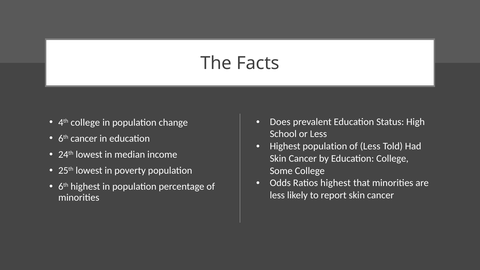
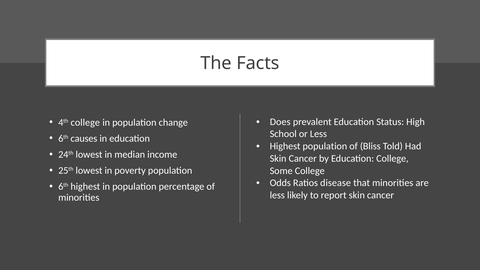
6th cancer: cancer -> causes
of Less: Less -> Bliss
Ratios highest: highest -> disease
